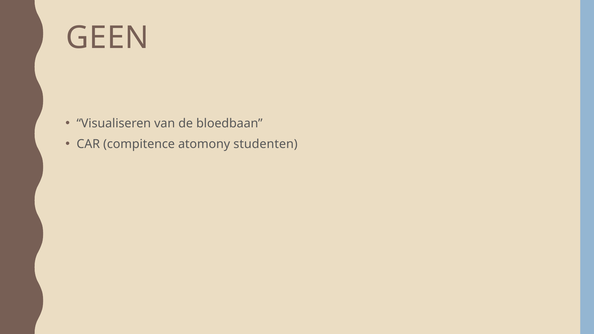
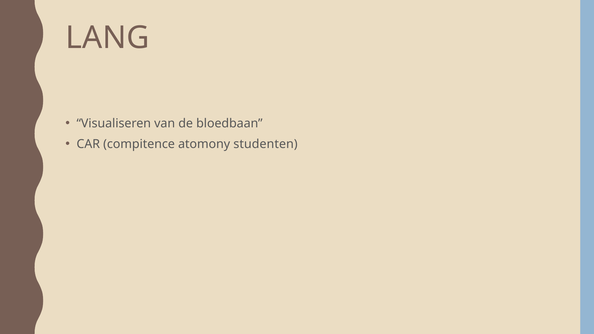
GEEN: GEEN -> LANG
